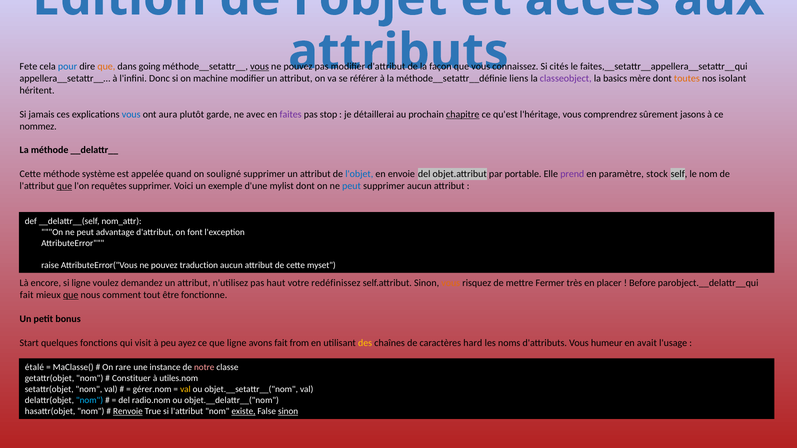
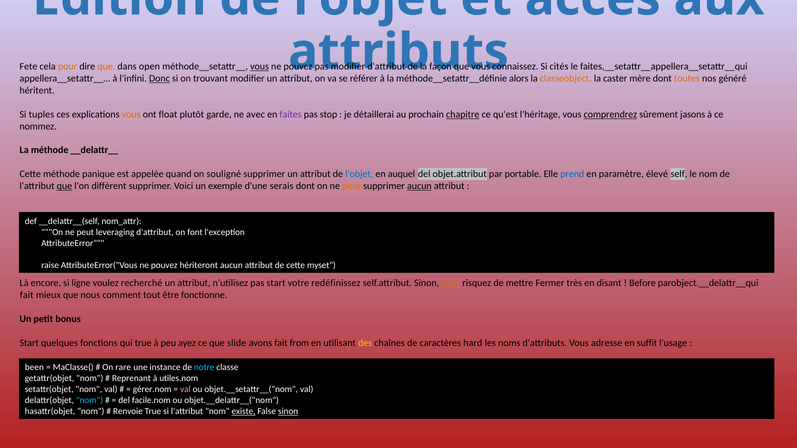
pour colour: blue -> orange
going: going -> open
Donc underline: none -> present
machine: machine -> trouvant
liens: liens -> alors
classeobject colour: purple -> orange
basics: basics -> caster
isolant: isolant -> généré
jamais: jamais -> tuples
vous at (131, 114) colour: blue -> orange
aura: aura -> float
comprendrez underline: none -> present
système: système -> panique
envoie: envoie -> auquel
prend colour: purple -> blue
stock: stock -> élevé
requêtes: requêtes -> diffèrent
mylist: mylist -> serais
peut at (352, 186) colour: blue -> orange
aucun at (419, 186) underline: none -> present
advantage: advantage -> leveraging
traduction: traduction -> hériteront
demandez: demandez -> recherché
pas haut: haut -> start
placer: placer -> disant
que at (71, 295) underline: present -> none
qui visit: visit -> true
que ligne: ligne -> slide
humeur: humeur -> adresse
avait: avait -> suffit
étalé: étalé -> been
notre colour: pink -> light blue
Constituer: Constituer -> Reprenant
val at (185, 390) colour: yellow -> pink
radio.nom: radio.nom -> facile.nom
Renvoie underline: present -> none
